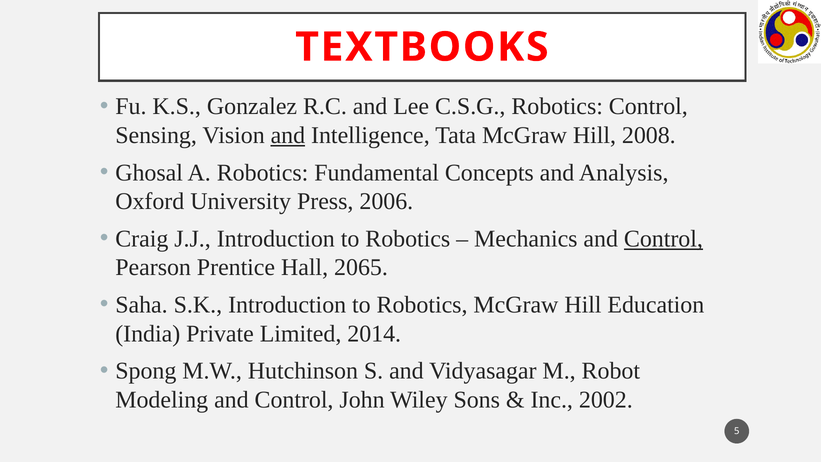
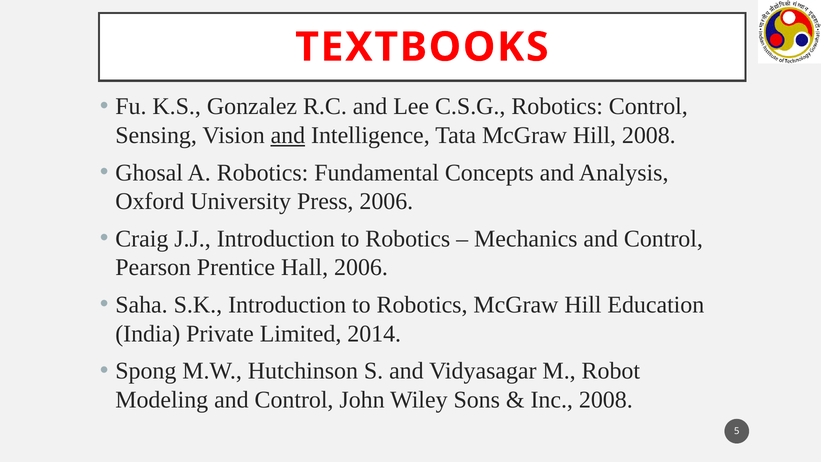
Control at (663, 239) underline: present -> none
Hall 2065: 2065 -> 2006
Inc 2002: 2002 -> 2008
